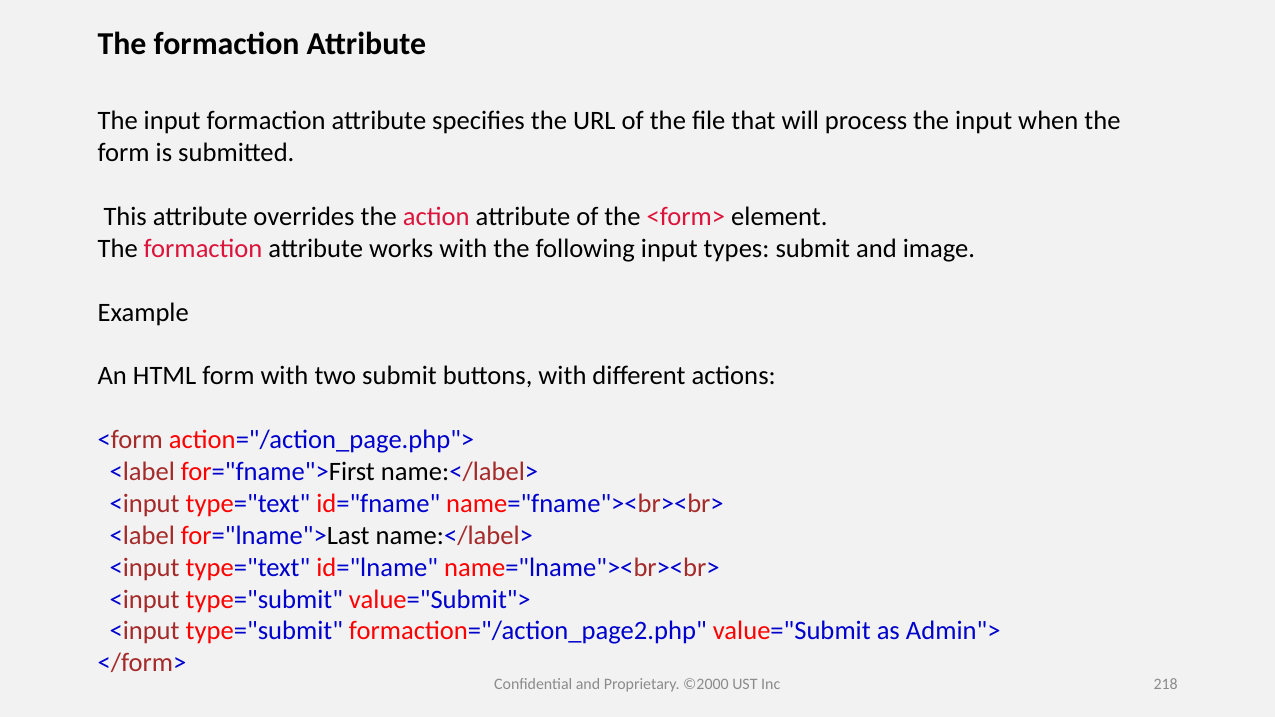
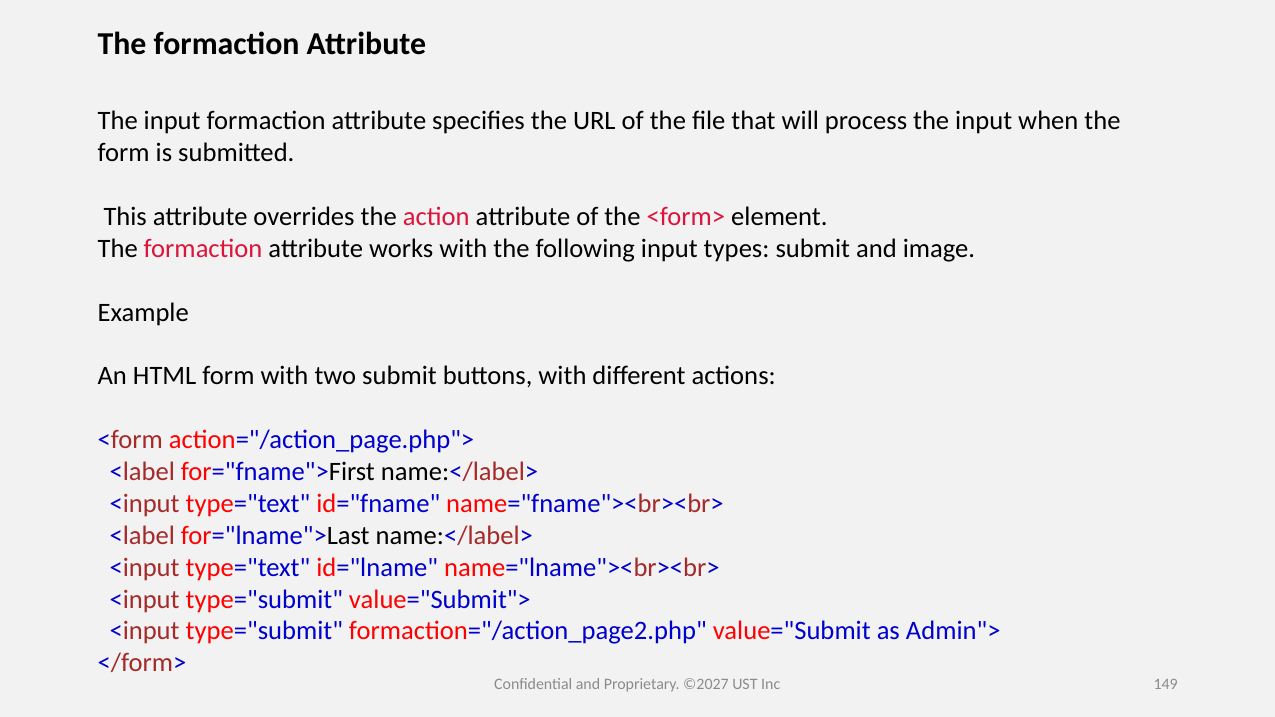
©2000: ©2000 -> ©2027
218: 218 -> 149
